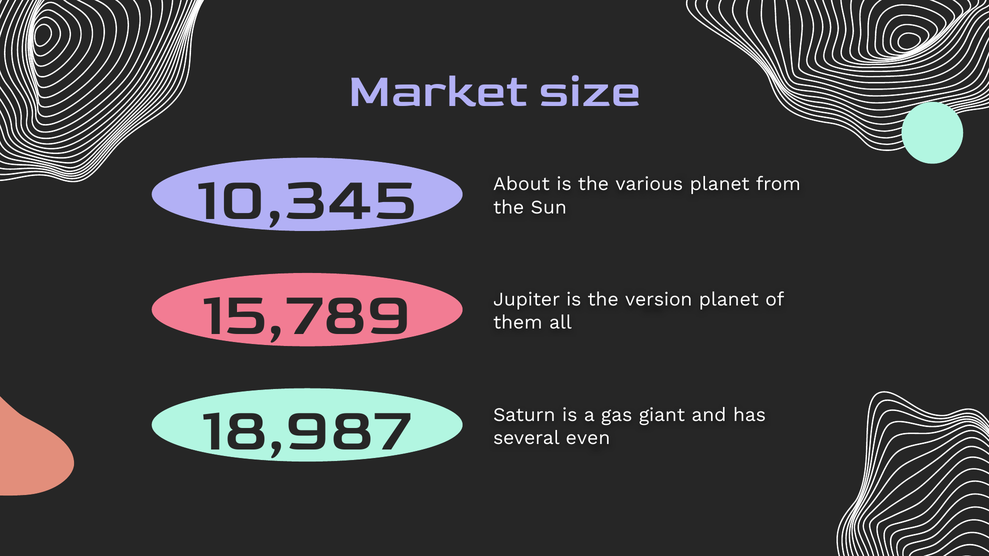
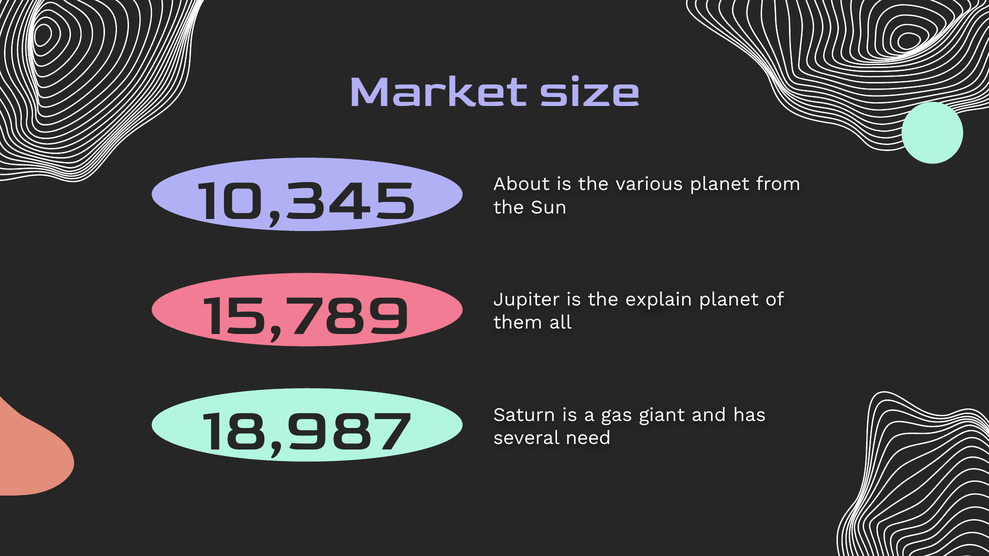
version: version -> explain
even: even -> need
